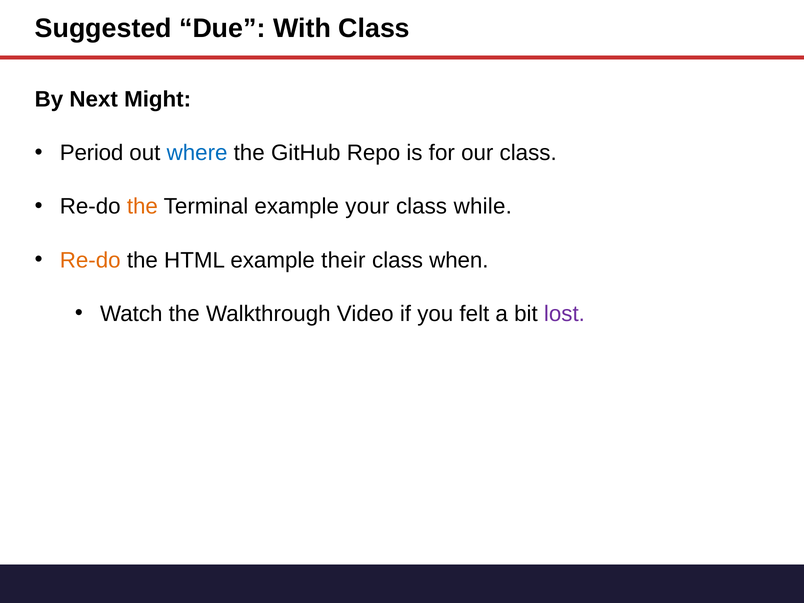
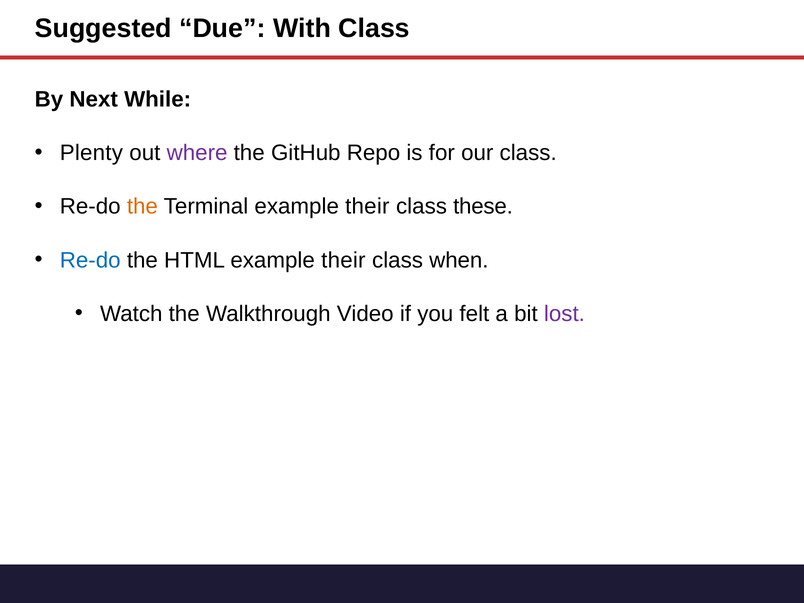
Might: Might -> While
Period: Period -> Plenty
where colour: blue -> purple
Terminal example your: your -> their
while: while -> these
Re-do at (90, 260) colour: orange -> blue
